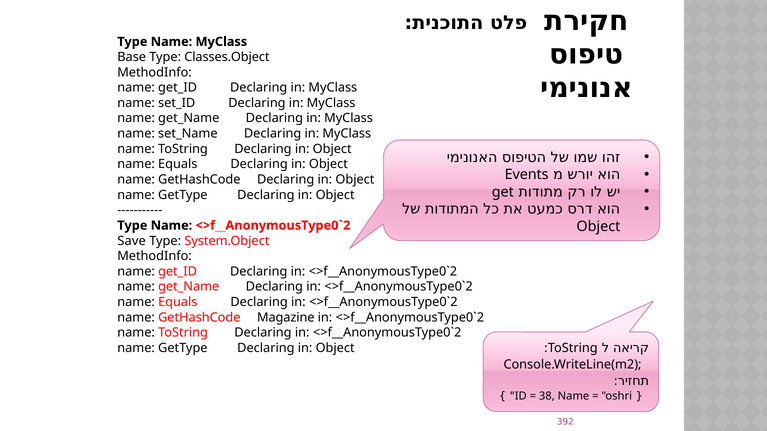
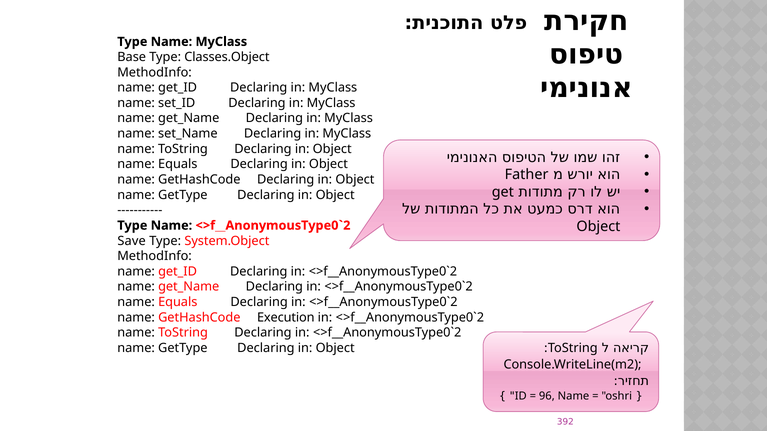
Events: Events -> Father
Magazine: Magazine -> Execution
38: 38 -> 96
